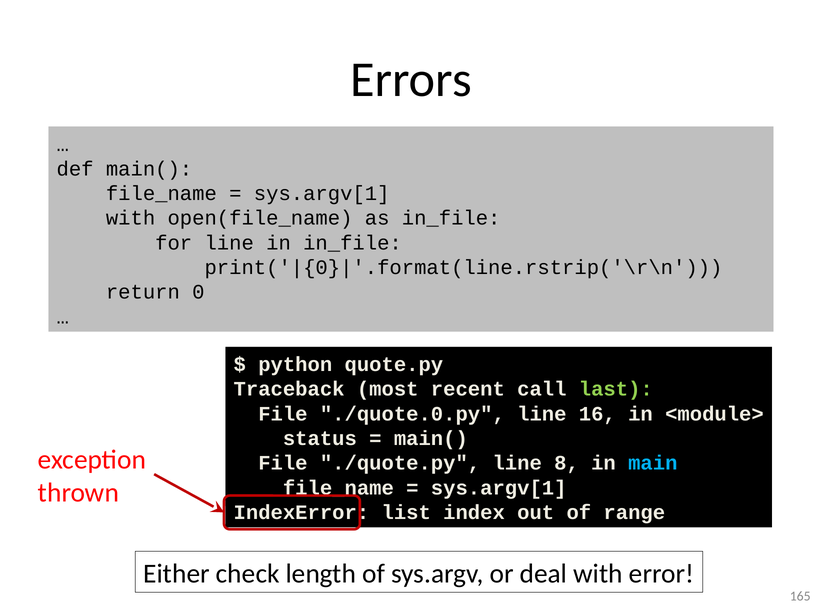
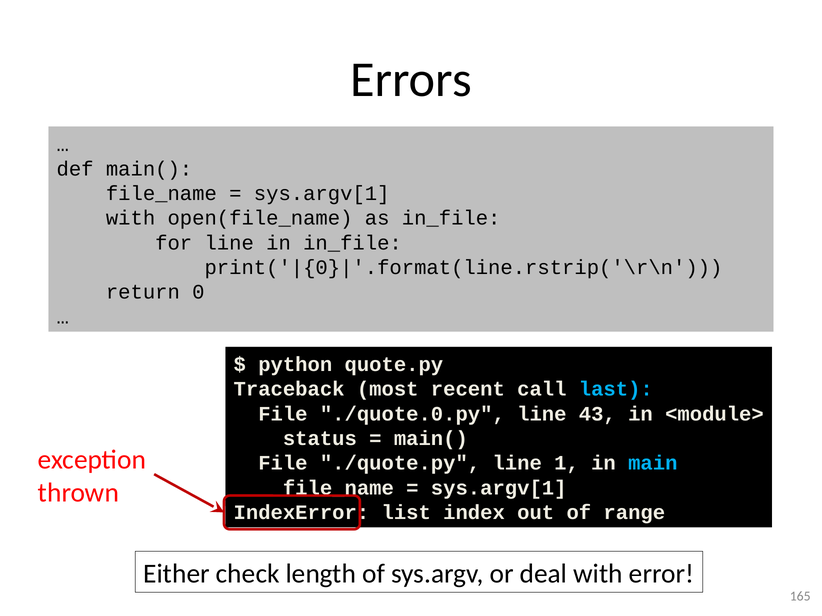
last colour: light green -> light blue
16: 16 -> 43
8: 8 -> 1
